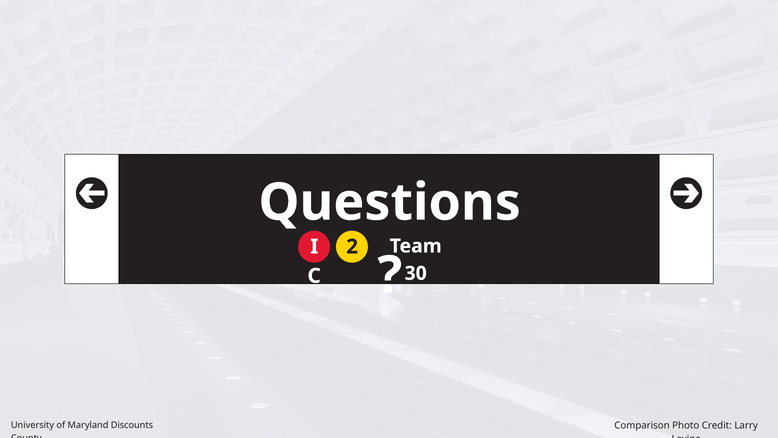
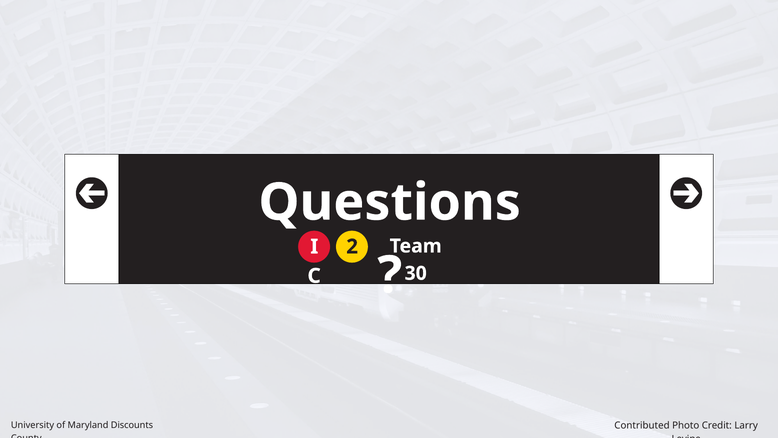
Comparison: Comparison -> Contributed
